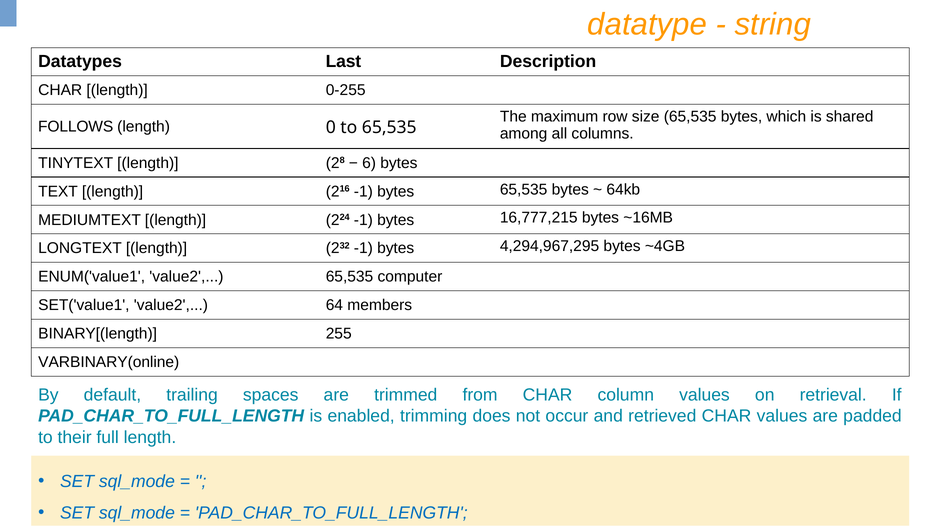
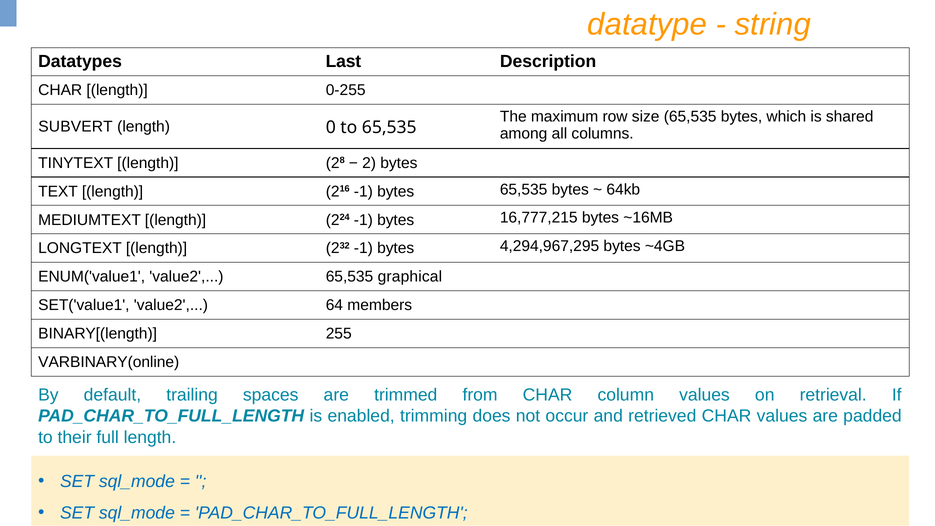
FOLLOWS: FOLLOWS -> SUBVERT
6: 6 -> 2
computer: computer -> graphical
